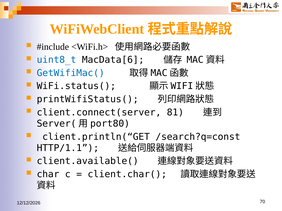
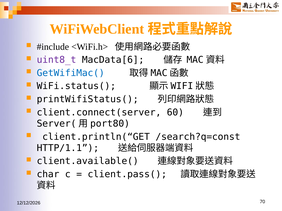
uint8_t colour: blue -> purple
81: 81 -> 60
client.char(: client.char( -> client.pass(
